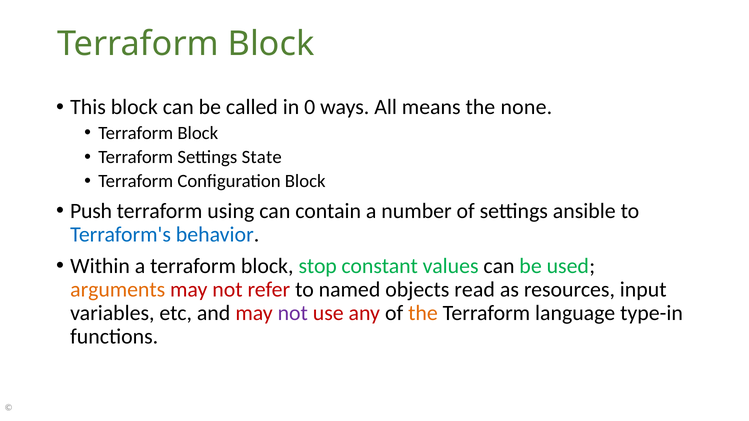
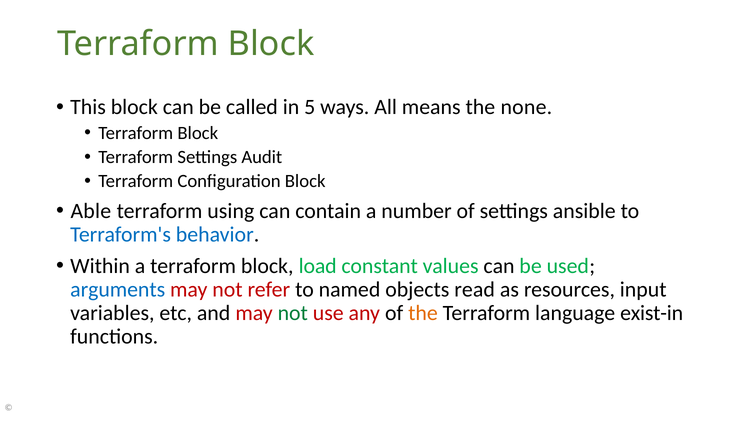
0: 0 -> 5
State: State -> Audit
Push: Push -> Able
stop: stop -> load
arguments colour: orange -> blue
not at (293, 313) colour: purple -> green
type-in: type-in -> exist-in
